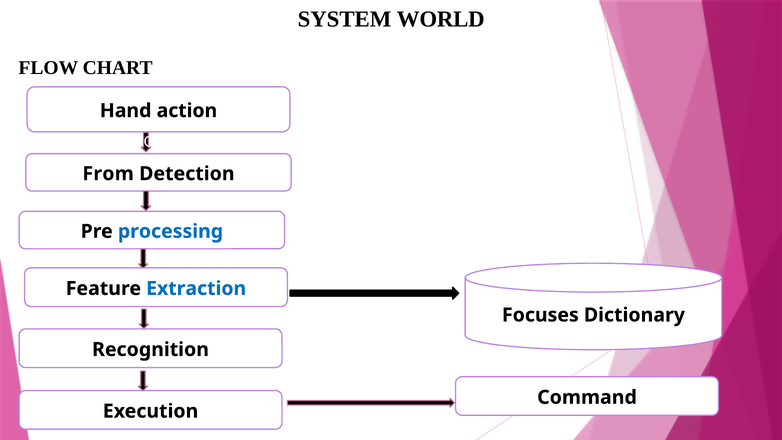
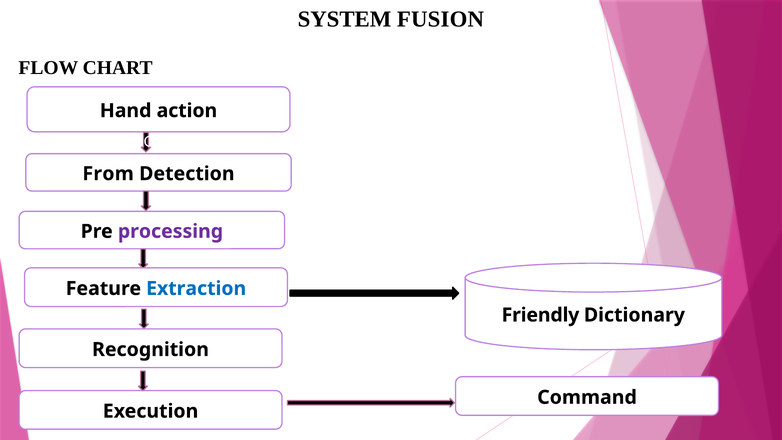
WORLD: WORLD -> FUSION
processing colour: blue -> purple
Focuses: Focuses -> Friendly
